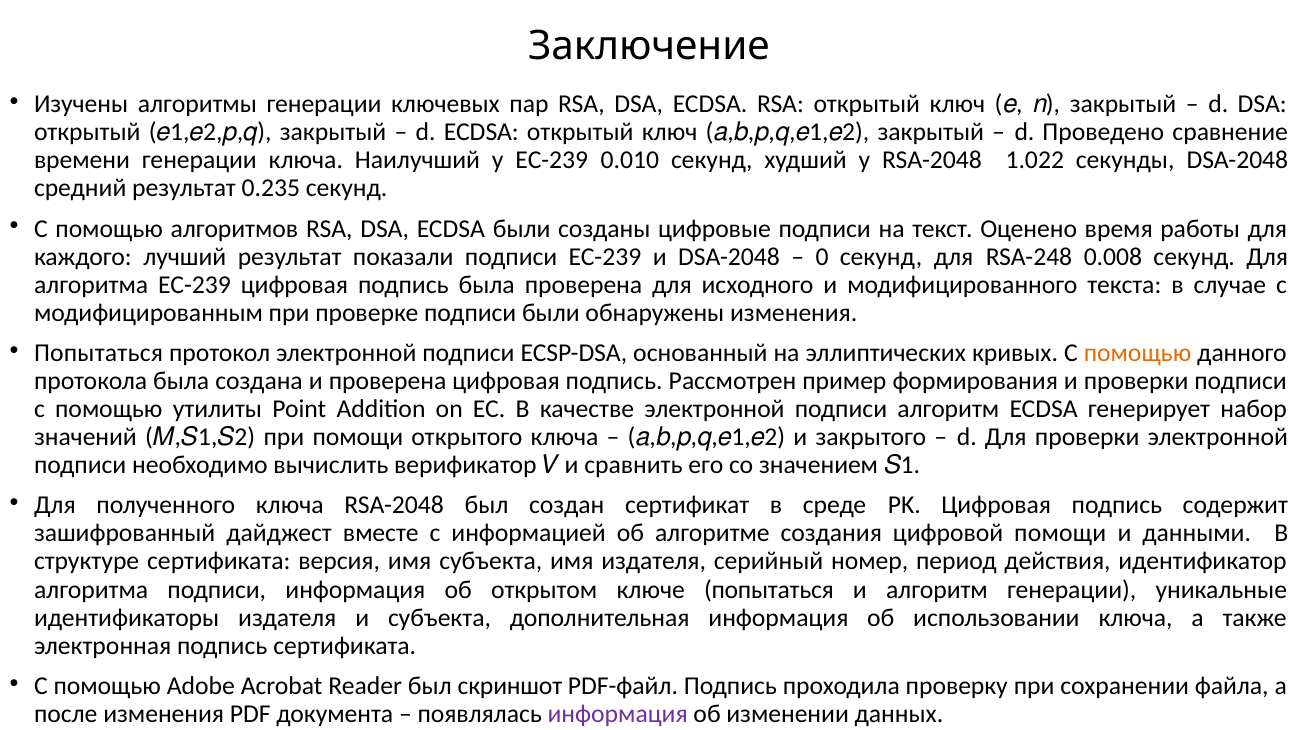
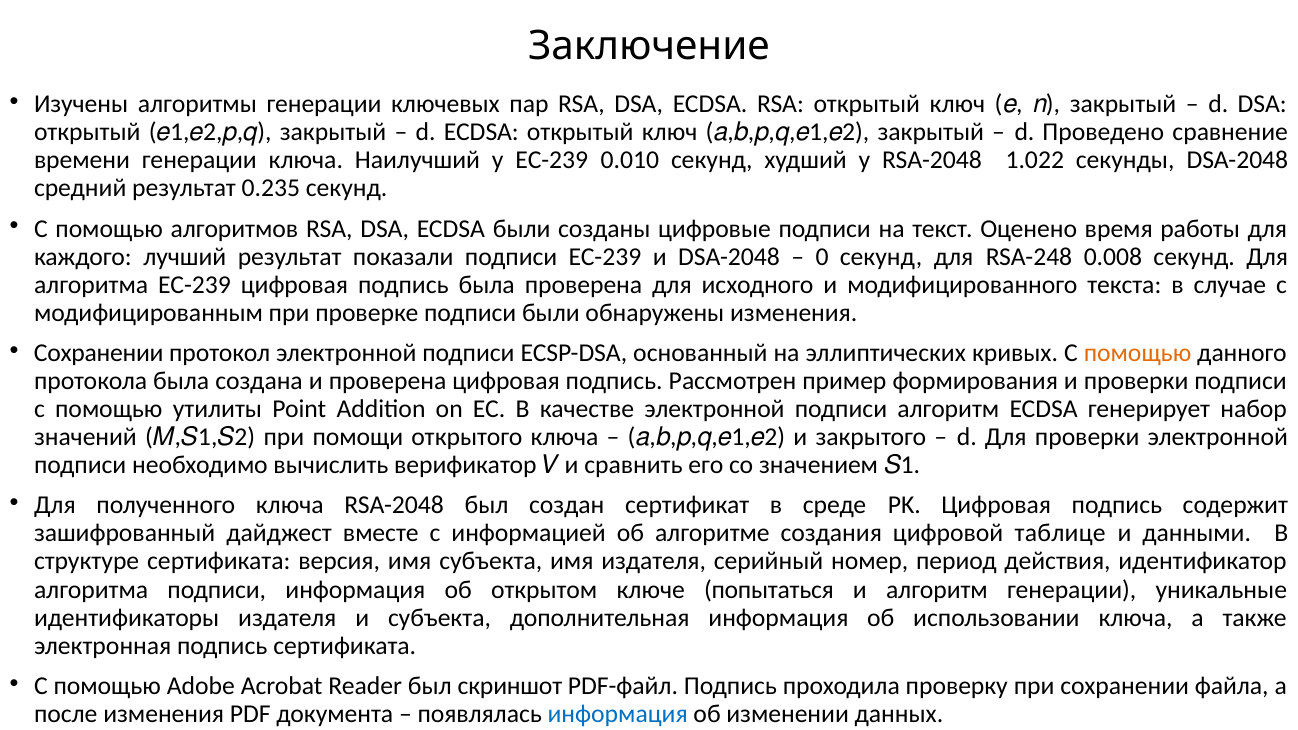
Попытаться at (99, 353): Попытаться -> Сохранении
цифровой помощи: помощи -> таблице
информация at (618, 714) colour: purple -> blue
